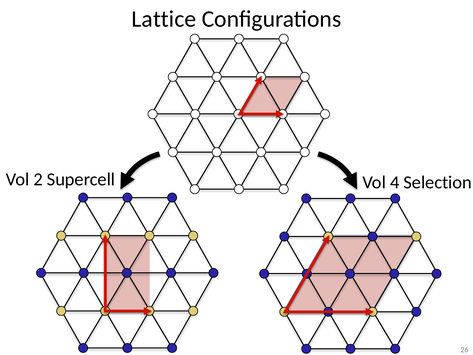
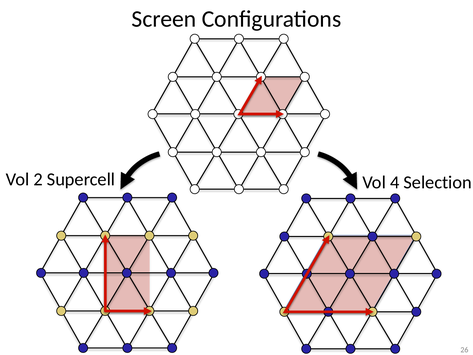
Lattice: Lattice -> Screen
